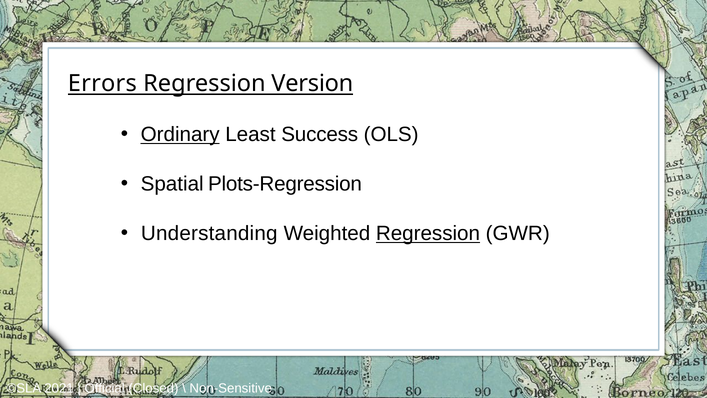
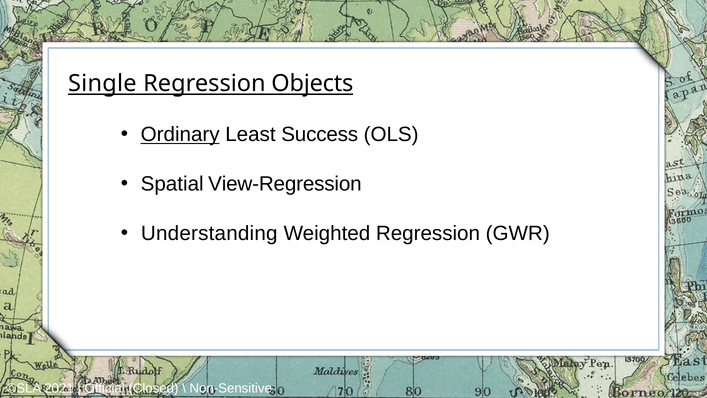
Errors: Errors -> Single
Version: Version -> Objects
Plots-Regression: Plots-Regression -> View-Regression
Regression at (428, 233) underline: present -> none
